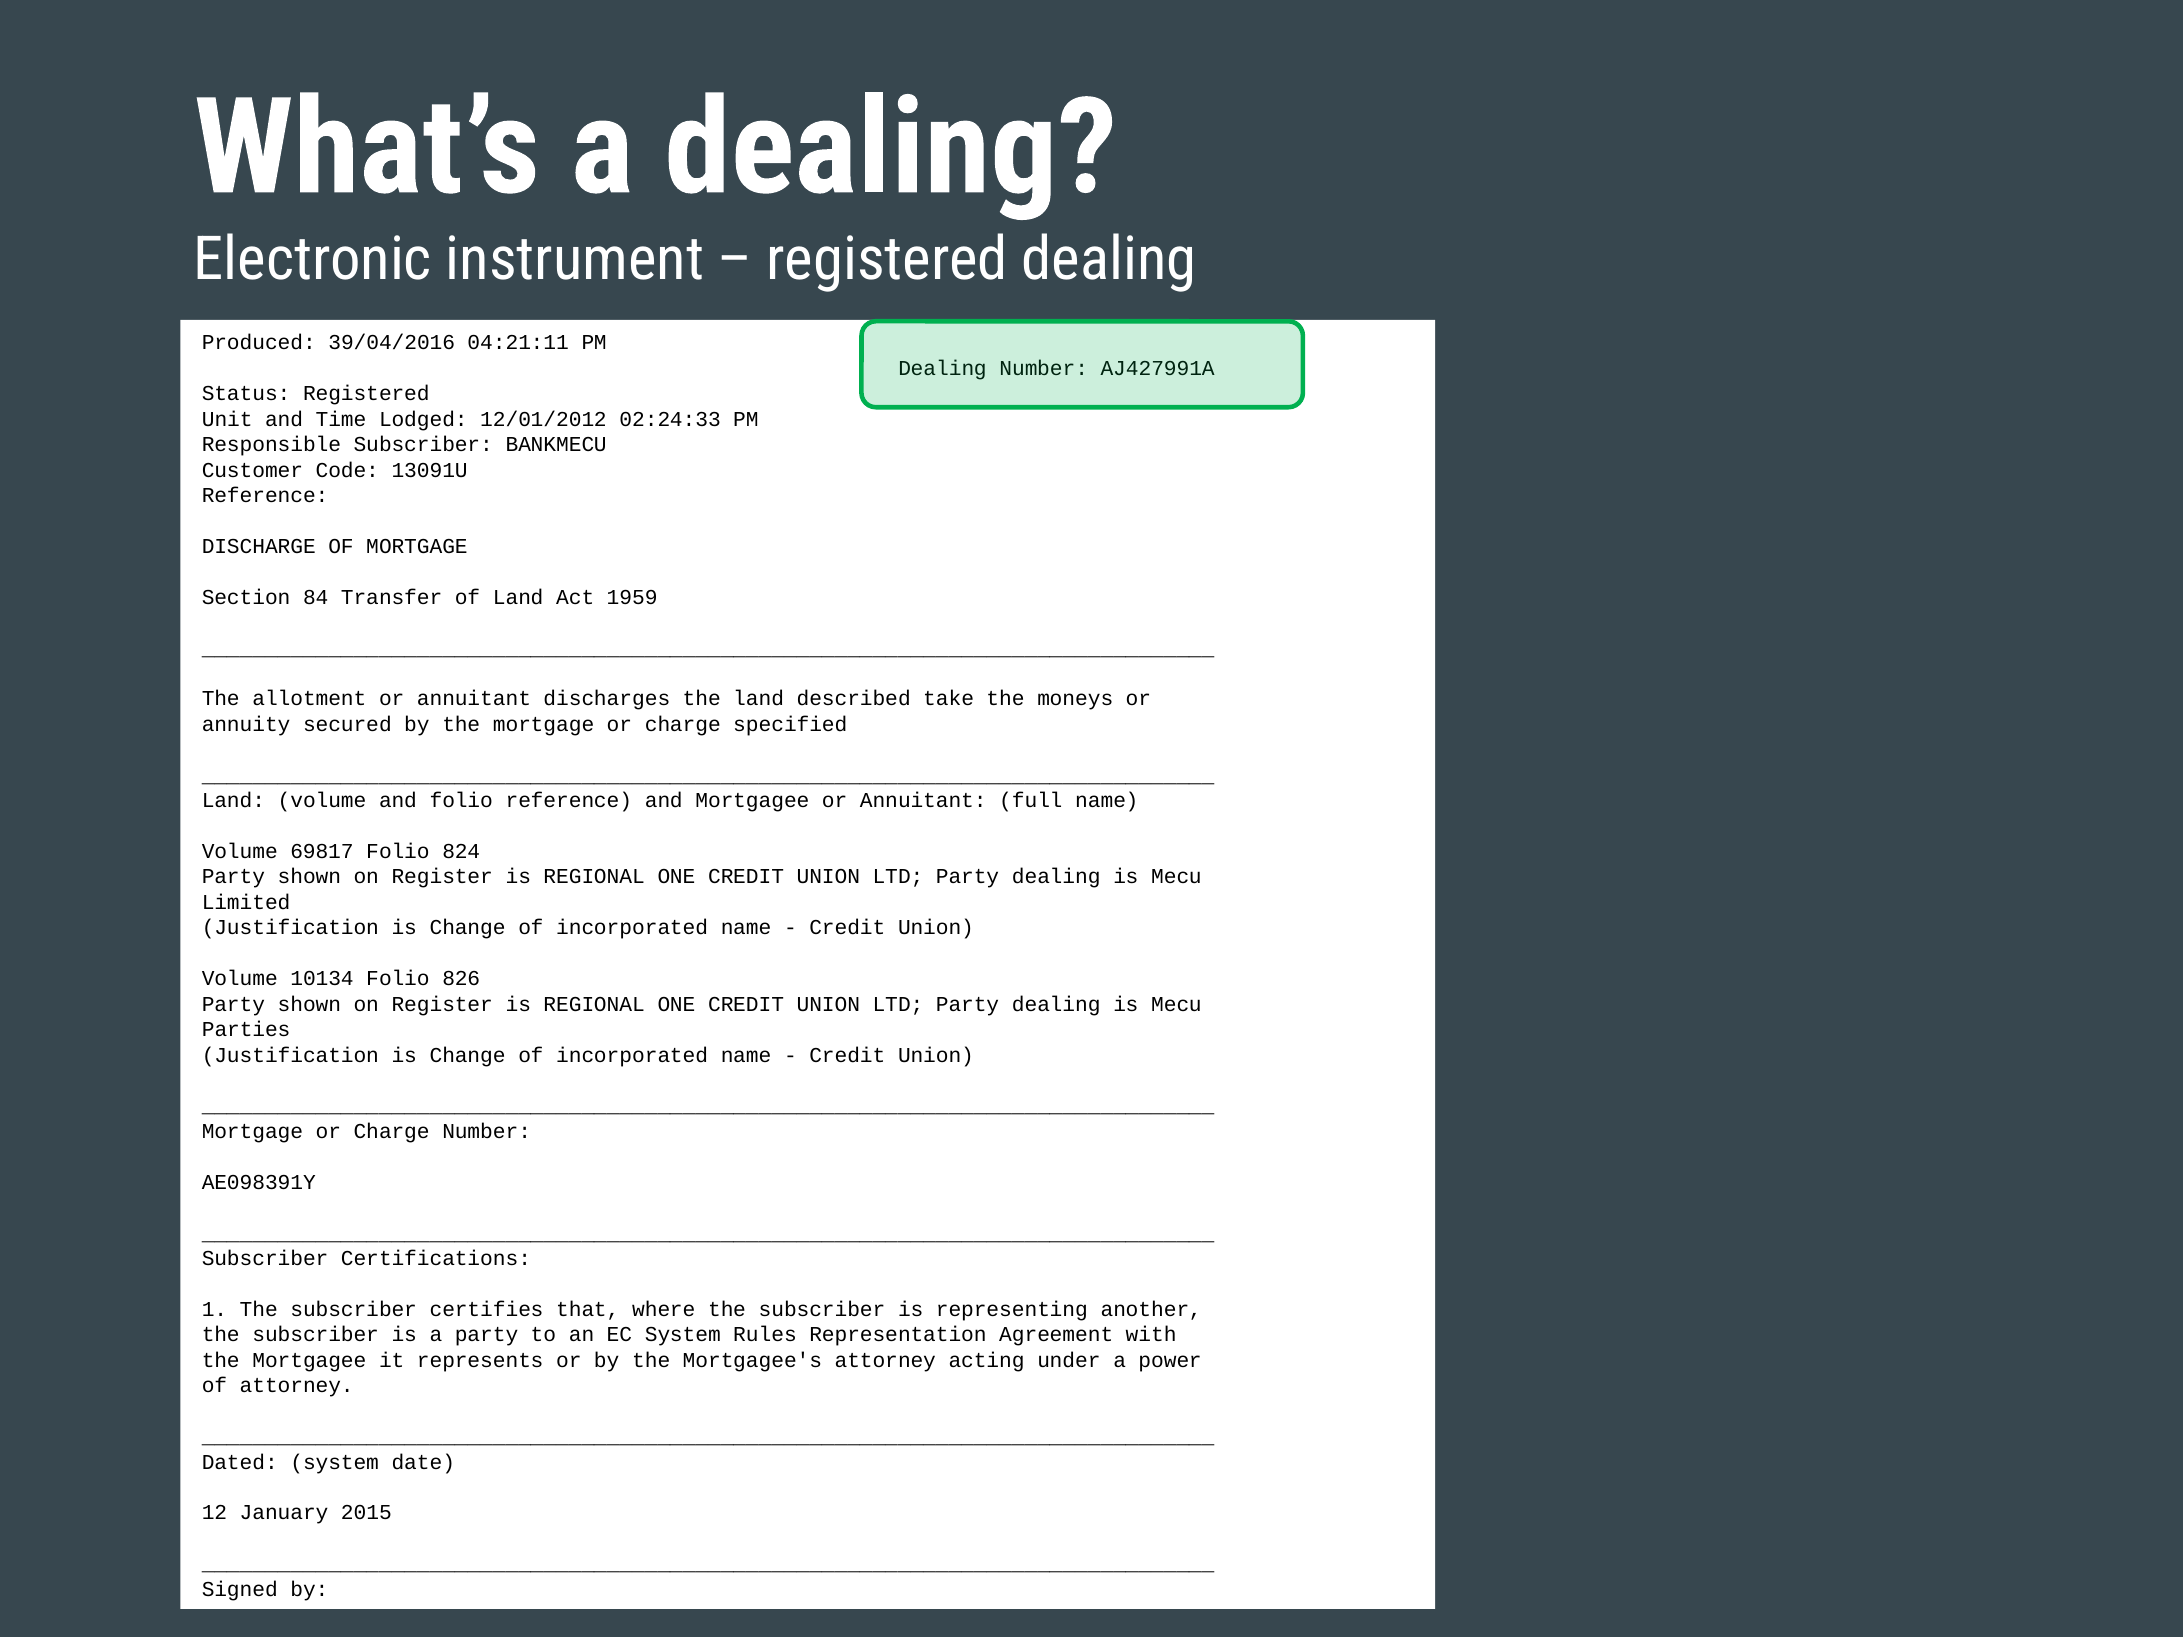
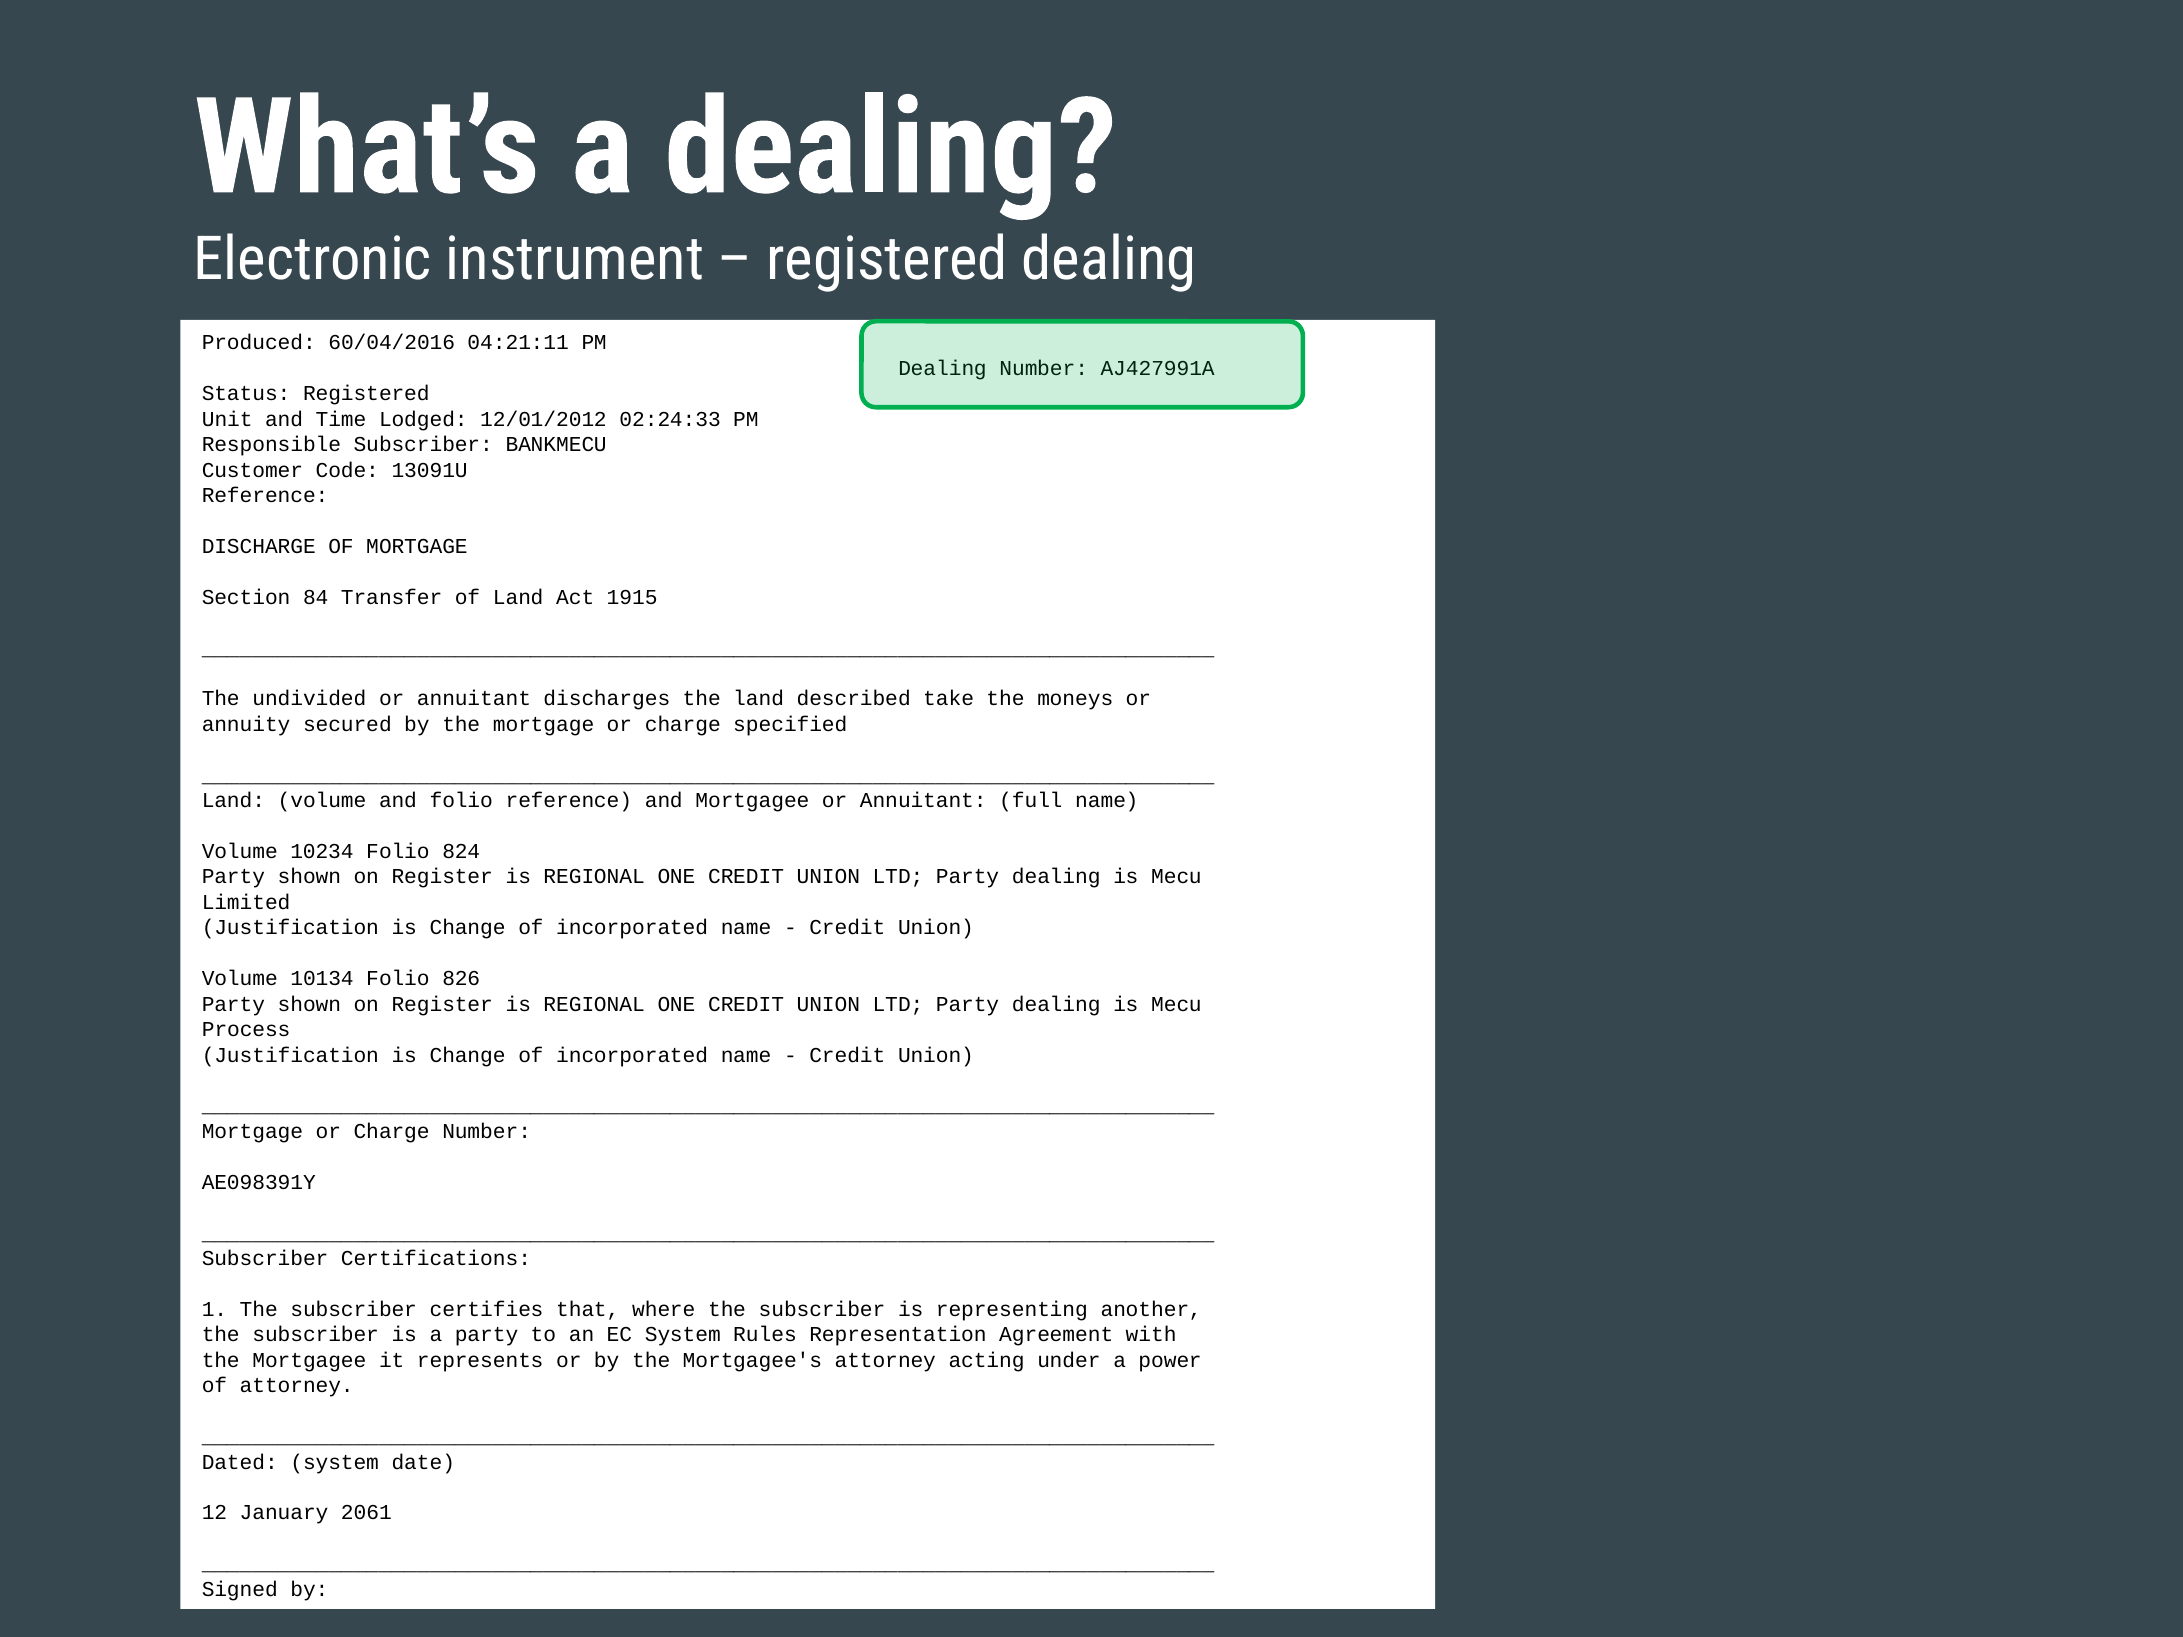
39/04/2016: 39/04/2016 -> 60/04/2016
1959: 1959 -> 1915
allotment: allotment -> undivided
69817: 69817 -> 10234
Parties: Parties -> Process
2015: 2015 -> 2061
